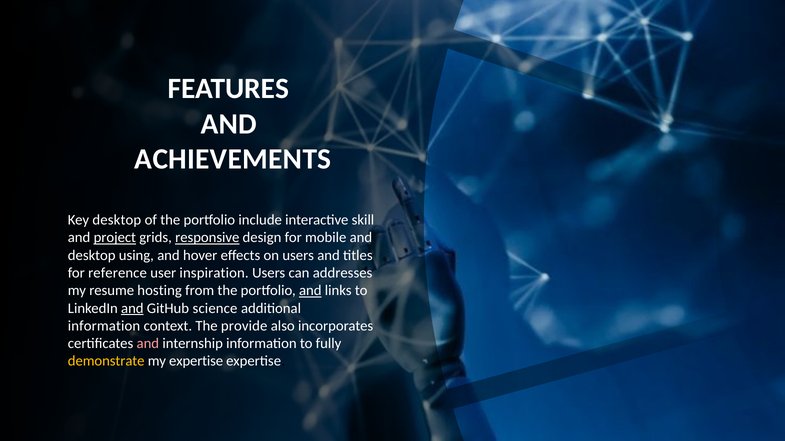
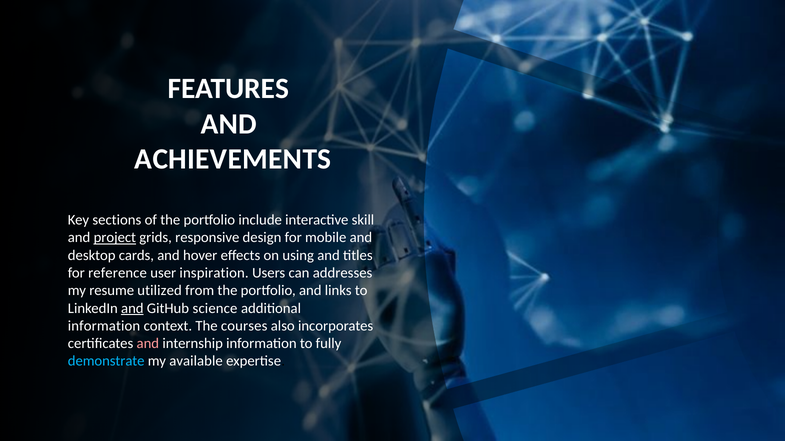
Key desktop: desktop -> sections
responsive underline: present -> none
using: using -> cards
on users: users -> using
hosting: hosting -> utilized
and at (310, 291) underline: present -> none
provide: provide -> courses
demonstrate colour: yellow -> light blue
my expertise: expertise -> available
